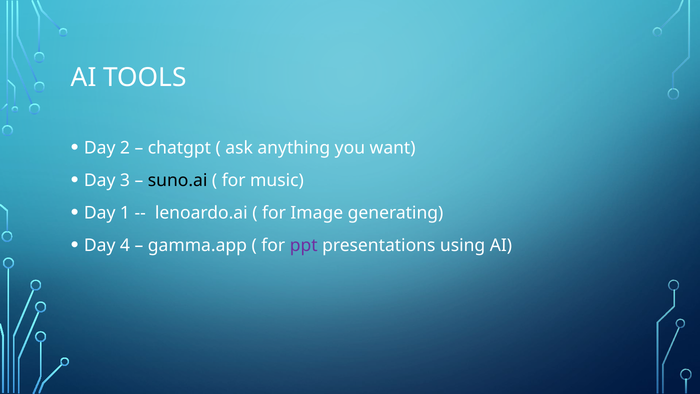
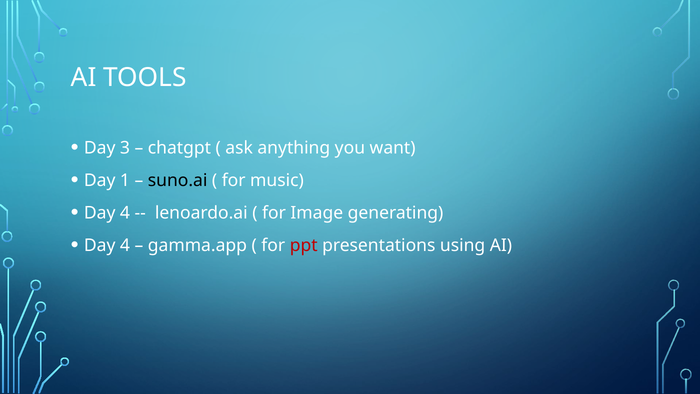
2: 2 -> 3
3: 3 -> 1
1 at (125, 213): 1 -> 4
ppt colour: purple -> red
